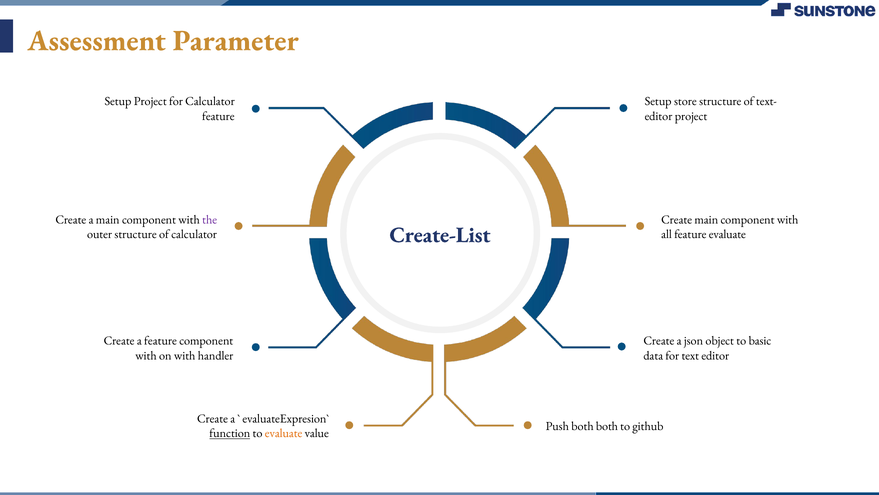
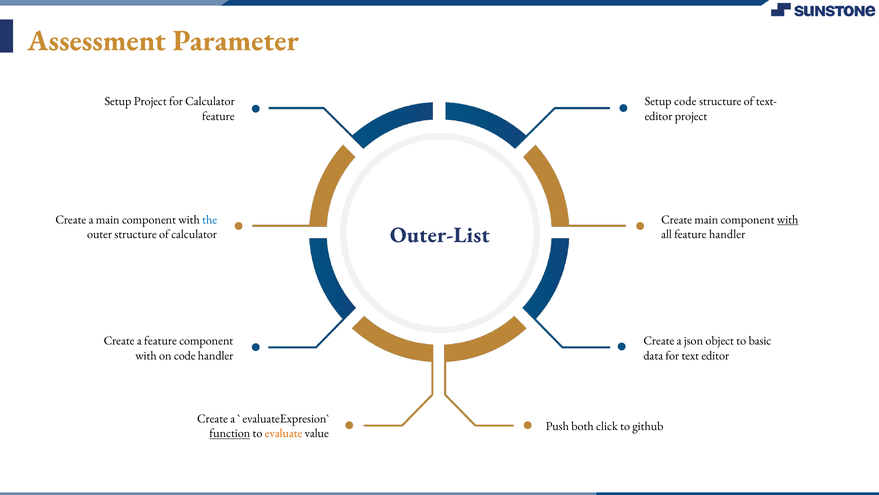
Setup store: store -> code
the colour: purple -> blue
with at (788, 219) underline: none -> present
Create-List: Create-List -> Outer-List
feature evaluate: evaluate -> handler
on with: with -> code
both both: both -> click
